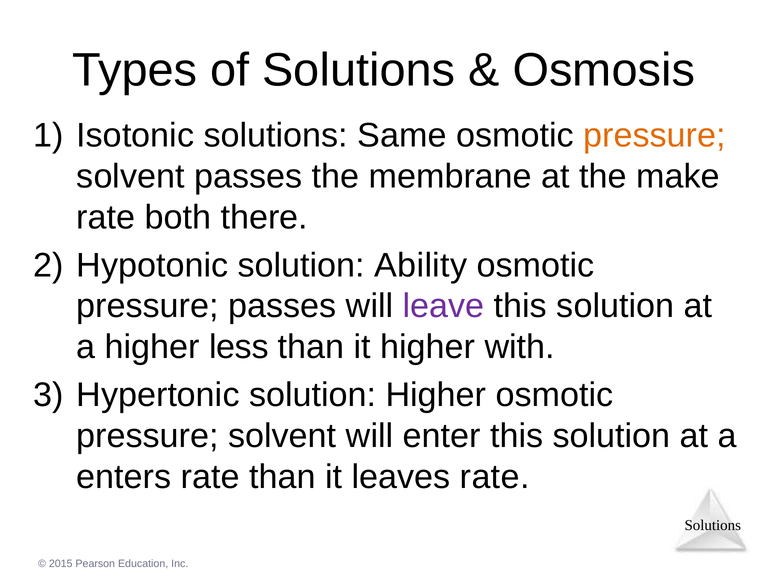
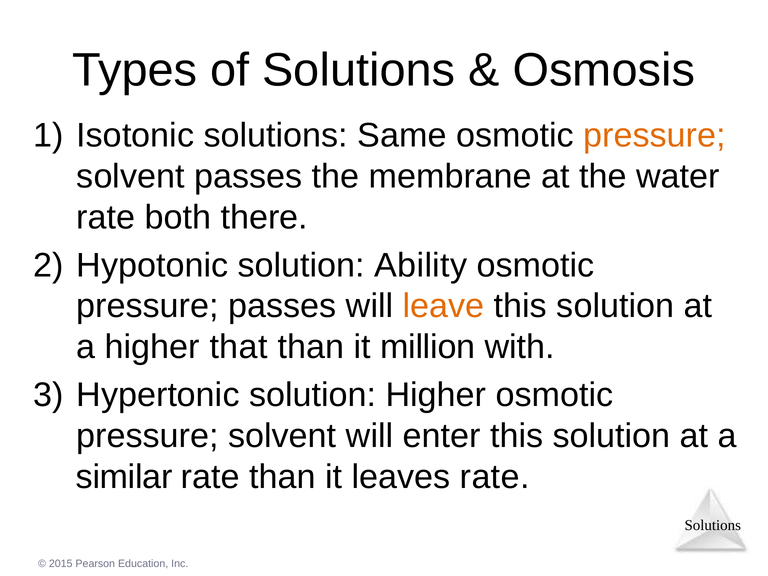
make: make -> water
leave colour: purple -> orange
less: less -> that
it higher: higher -> million
enters: enters -> similar
